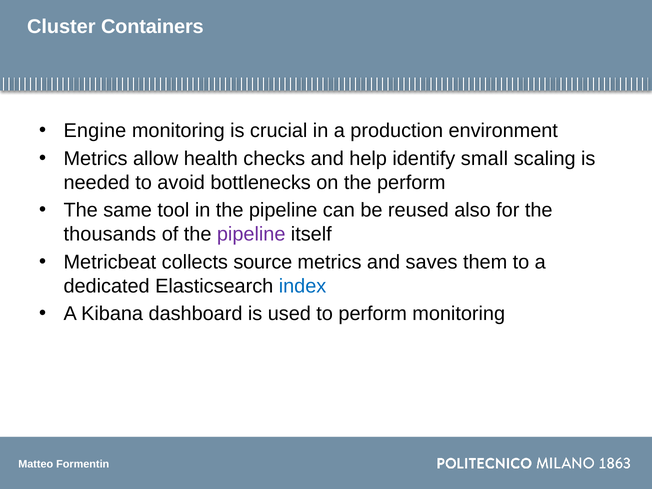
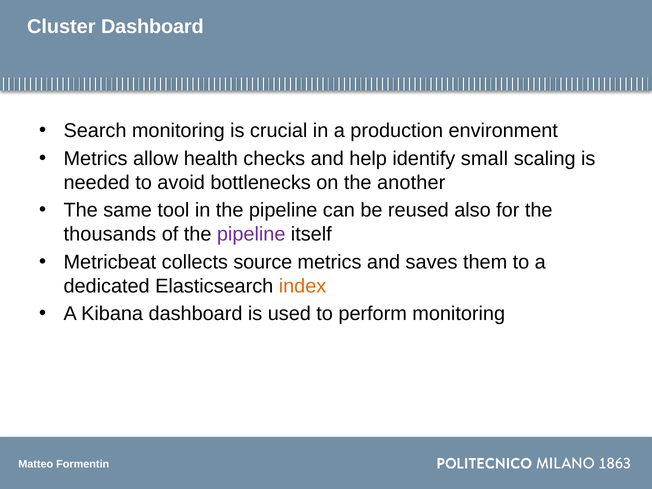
Cluster Containers: Containers -> Dashboard
Engine: Engine -> Search
the perform: perform -> another
index colour: blue -> orange
